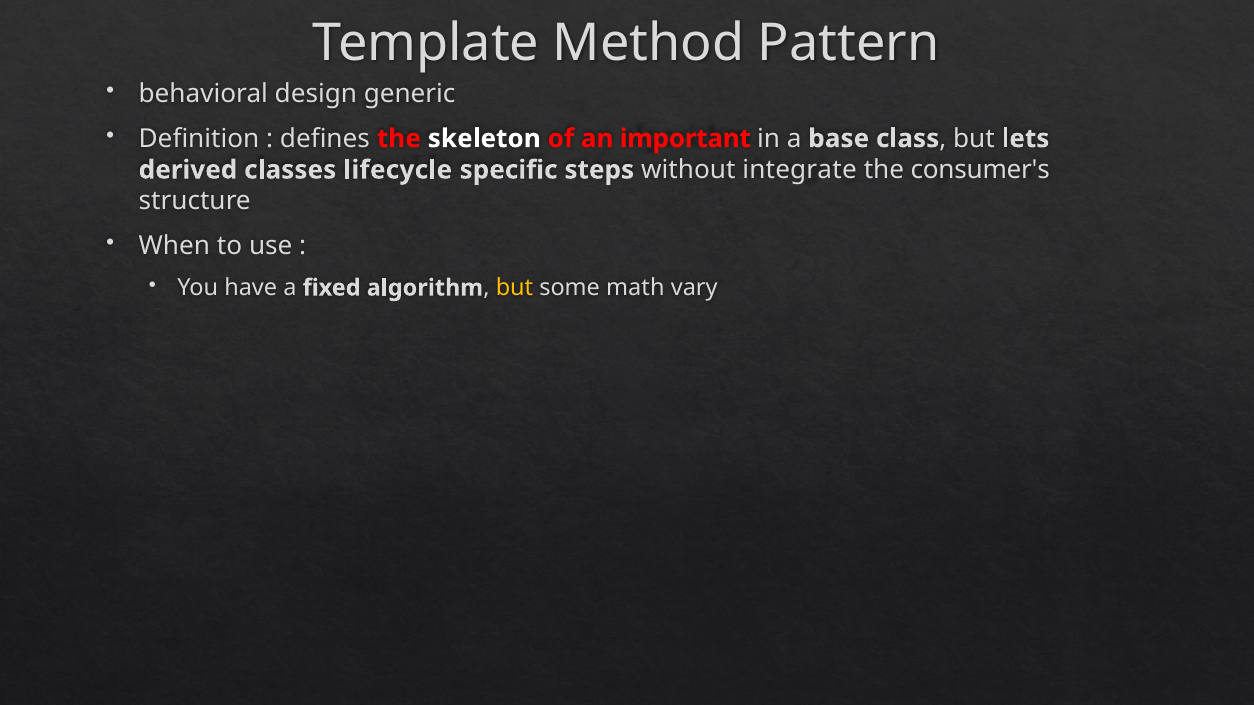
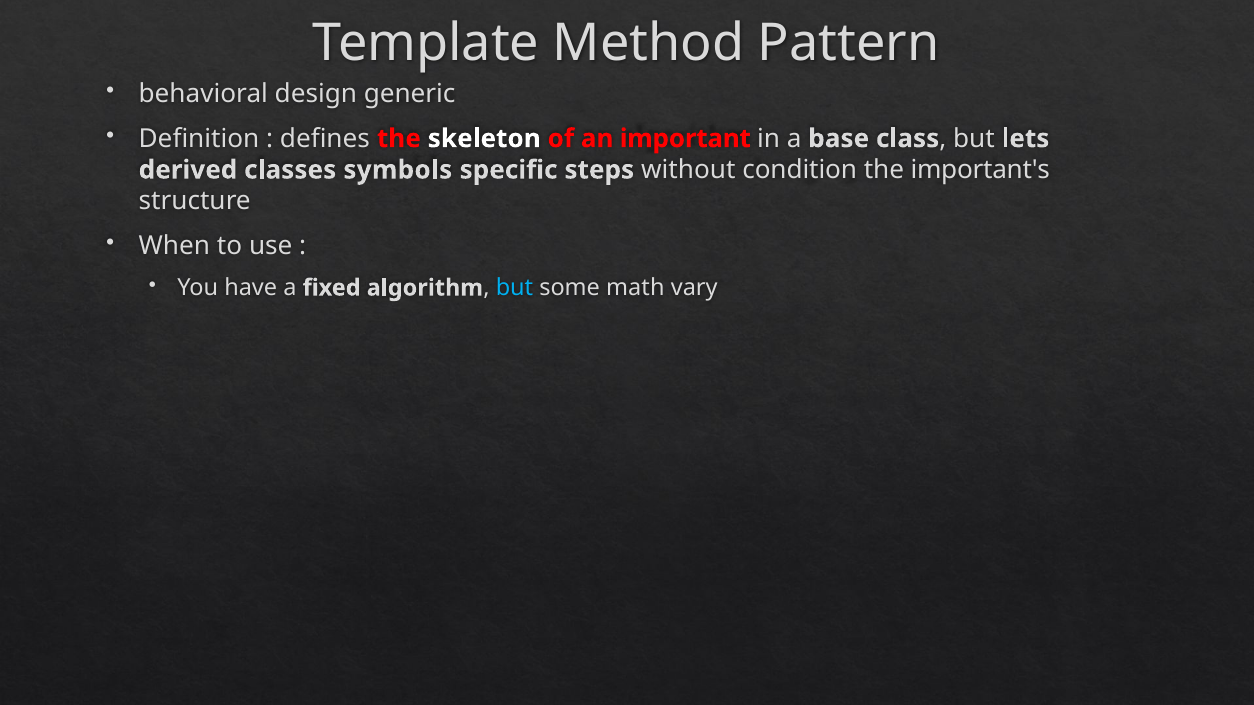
lifecycle: lifecycle -> symbols
integrate: integrate -> condition
consumer's: consumer's -> important's
but at (514, 288) colour: yellow -> light blue
